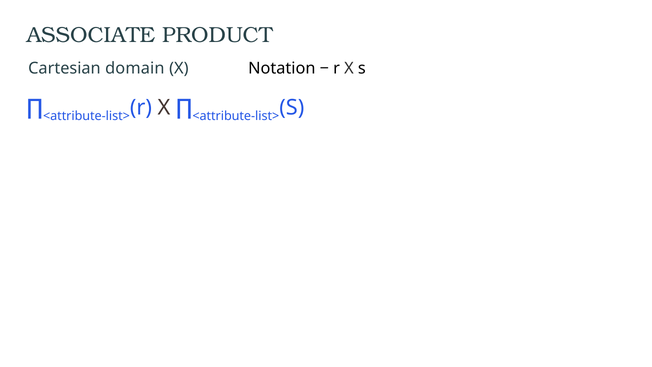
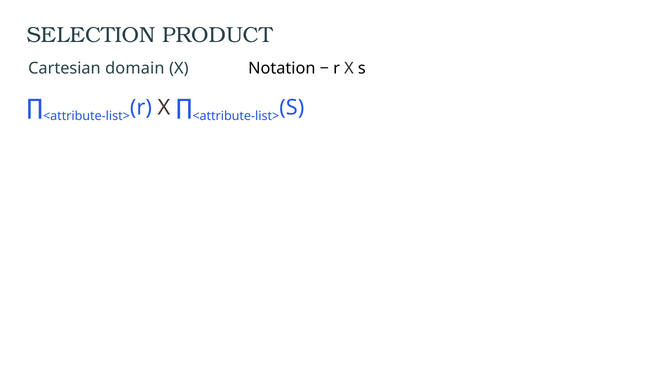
ASSOCIATE: ASSOCIATE -> SELECTION
